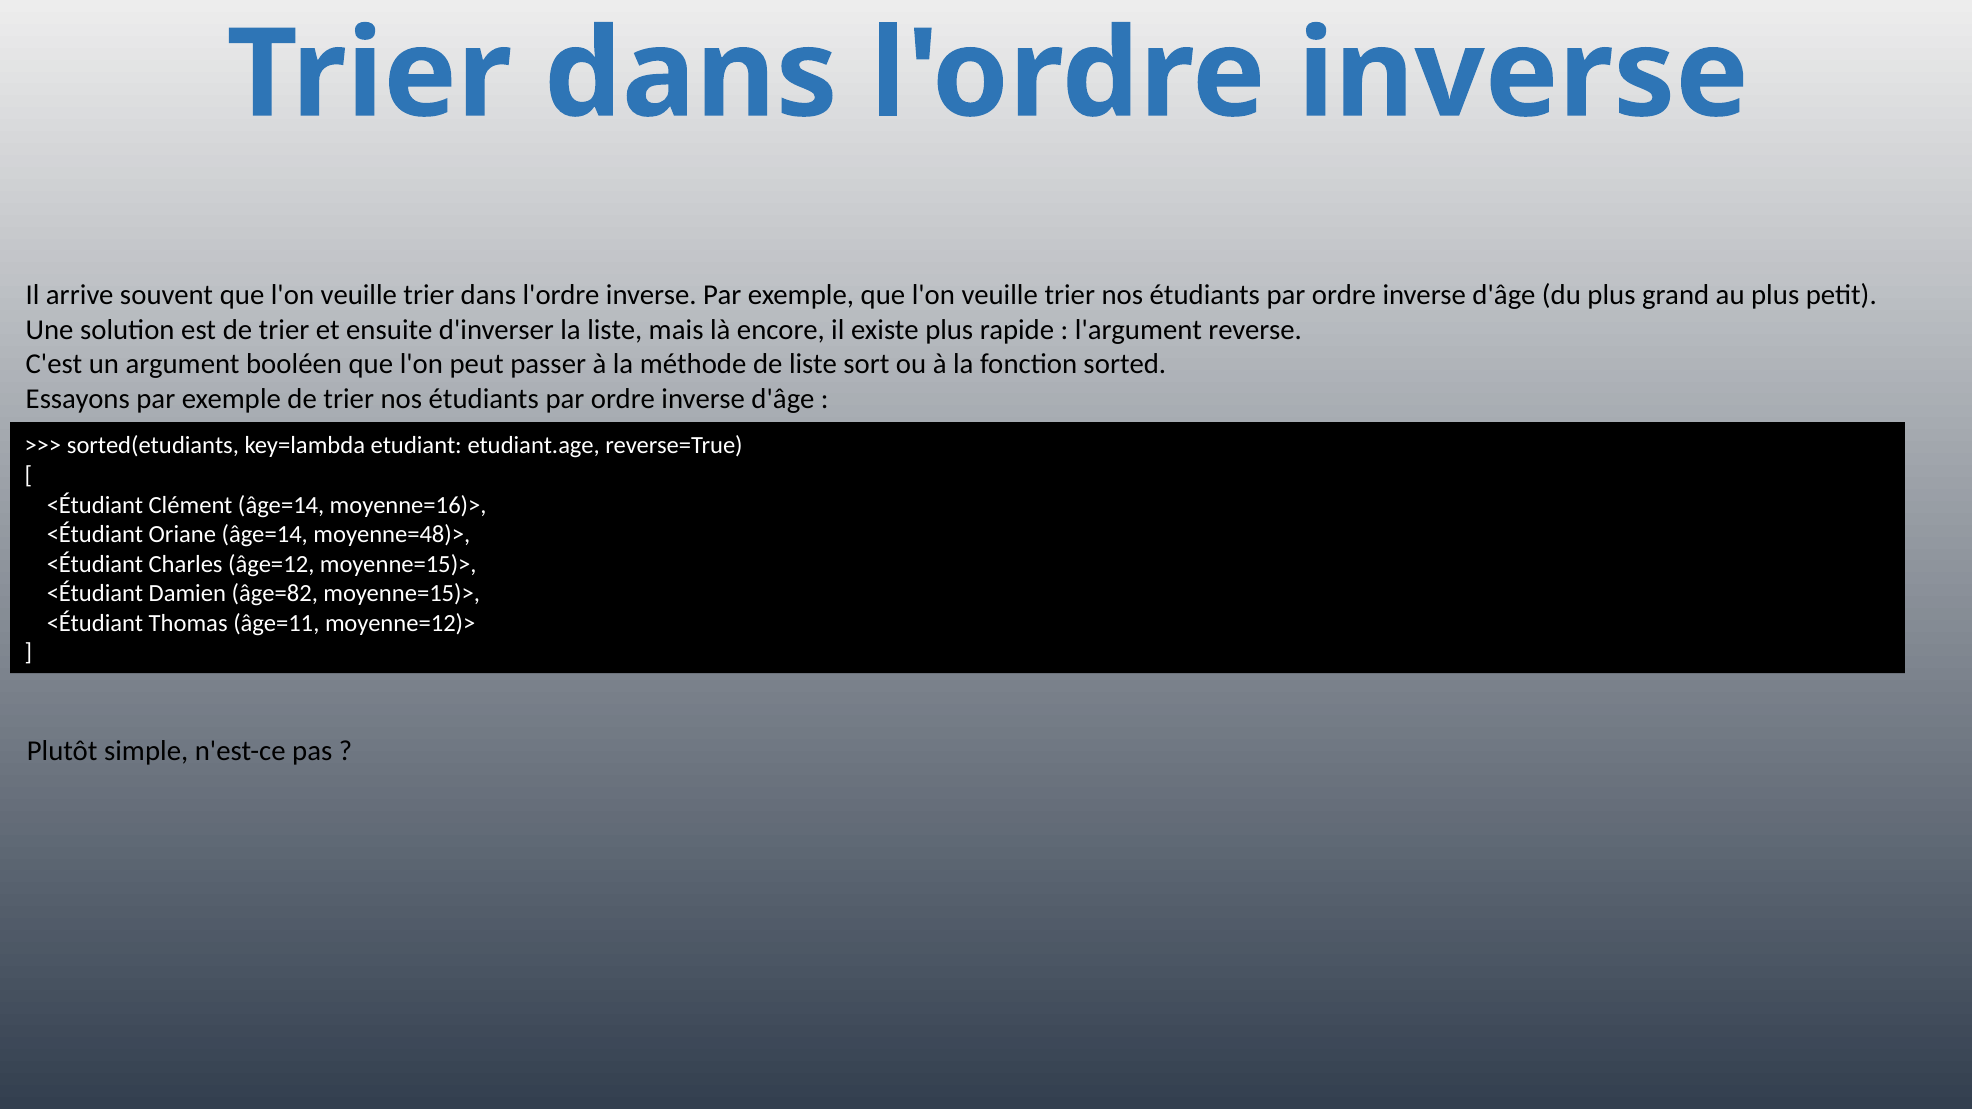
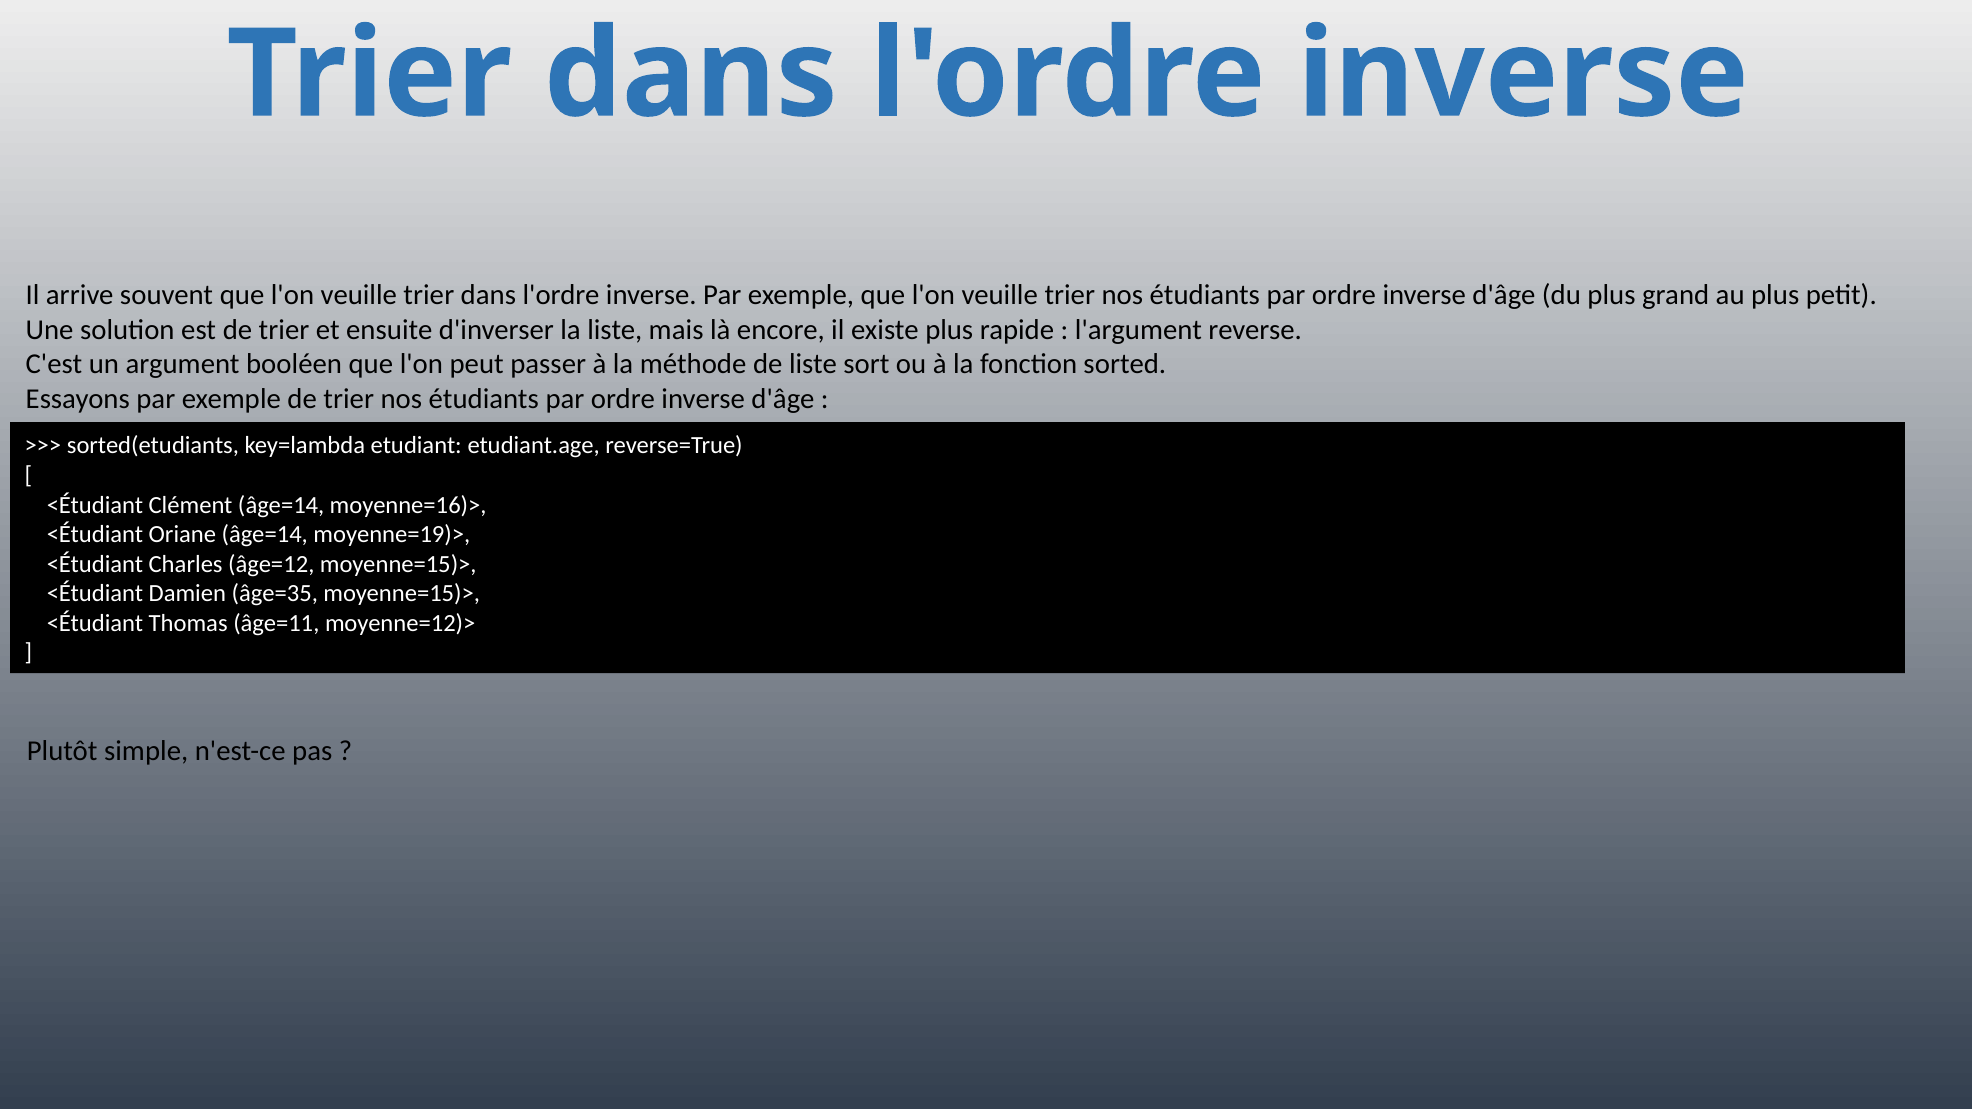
moyenne=48)>: moyenne=48)> -> moyenne=19)>
âge=82: âge=82 -> âge=35
